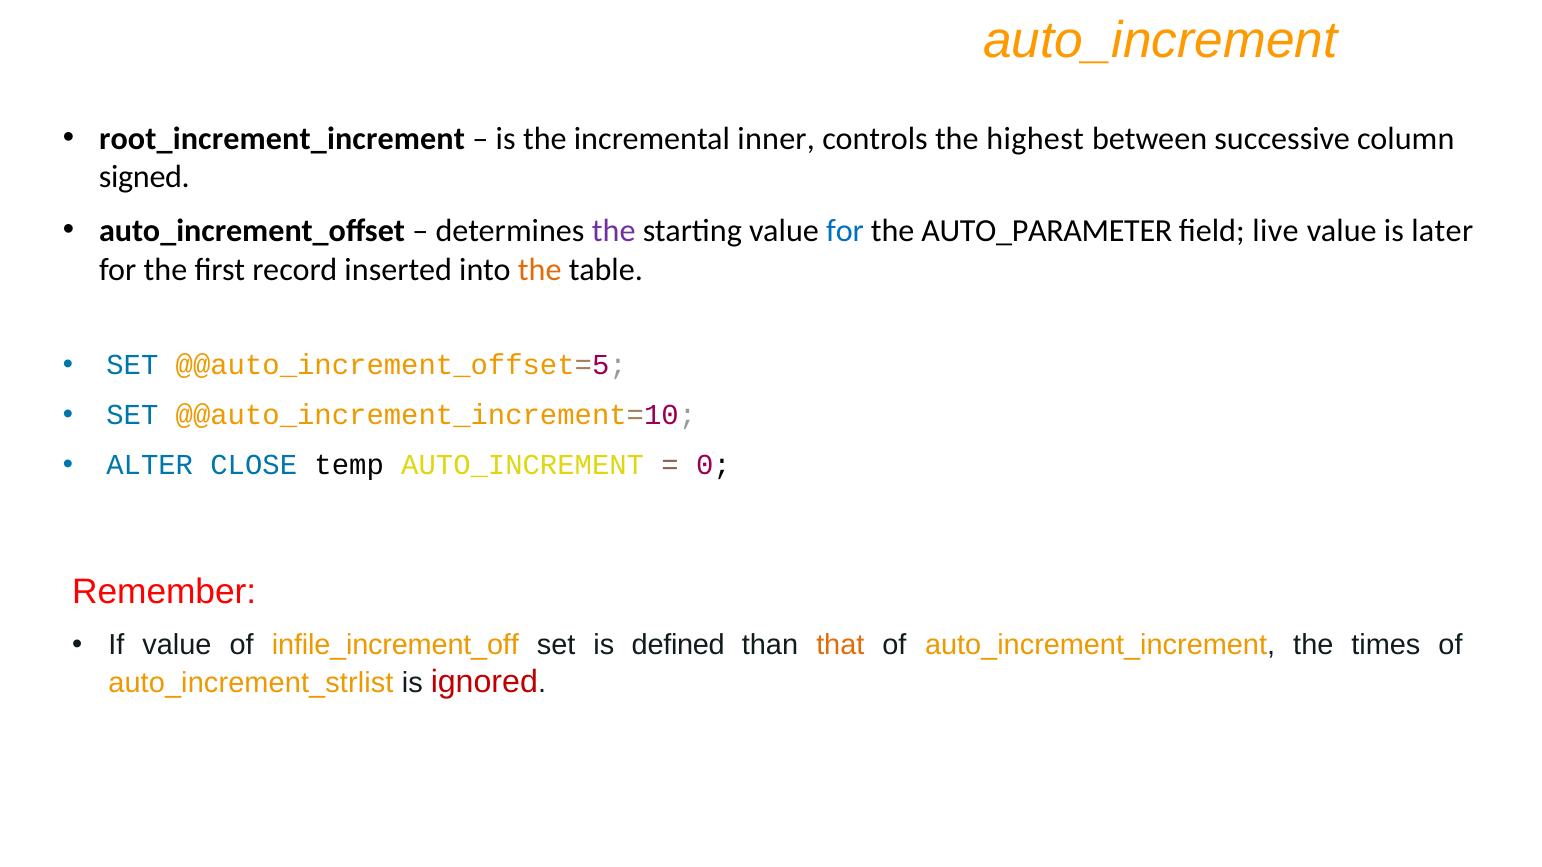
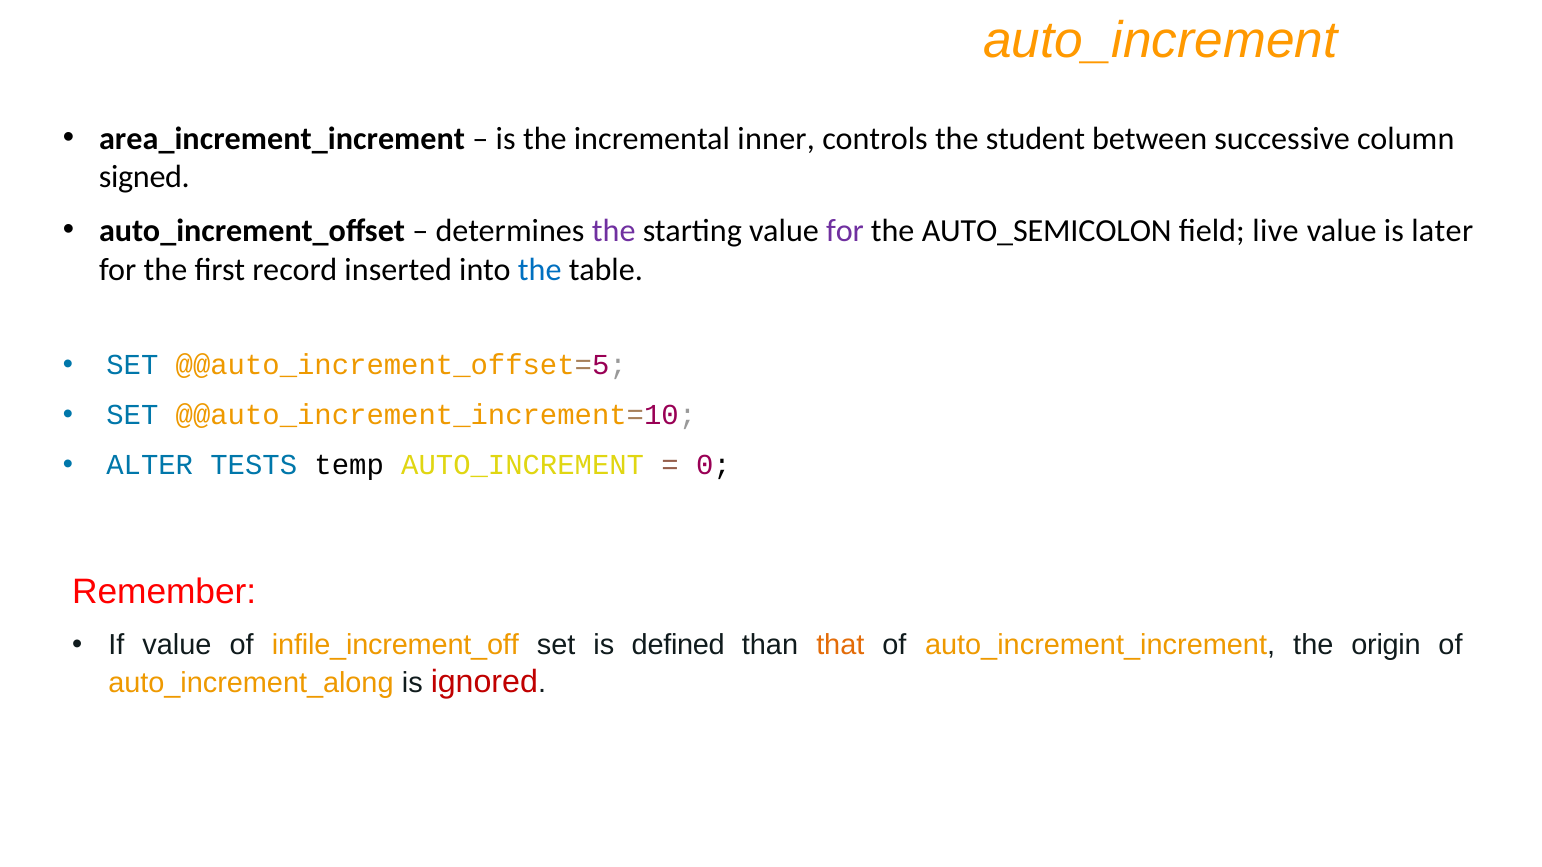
root_increment_increment: root_increment_increment -> area_increment_increment
highest: highest -> student
for at (845, 231) colour: blue -> purple
AUTO_PARAMETER: AUTO_PARAMETER -> AUTO_SEMICOLON
the at (540, 270) colour: orange -> blue
CLOSE: CLOSE -> TESTS
times: times -> origin
auto_increment_strlist: auto_increment_strlist -> auto_increment_along
